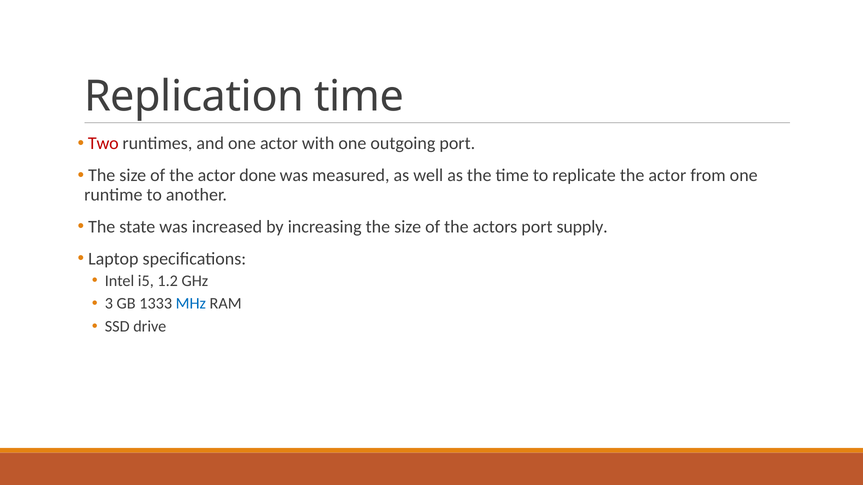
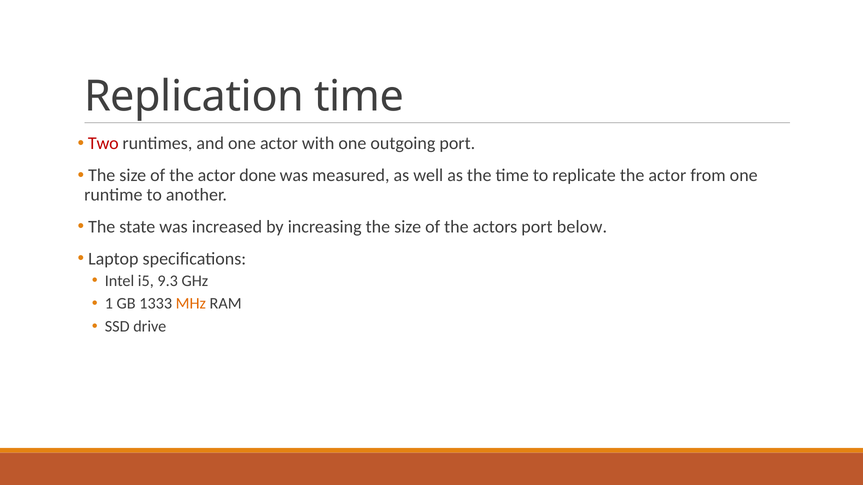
supply: supply -> below
1.2: 1.2 -> 9.3
3: 3 -> 1
MHz colour: blue -> orange
